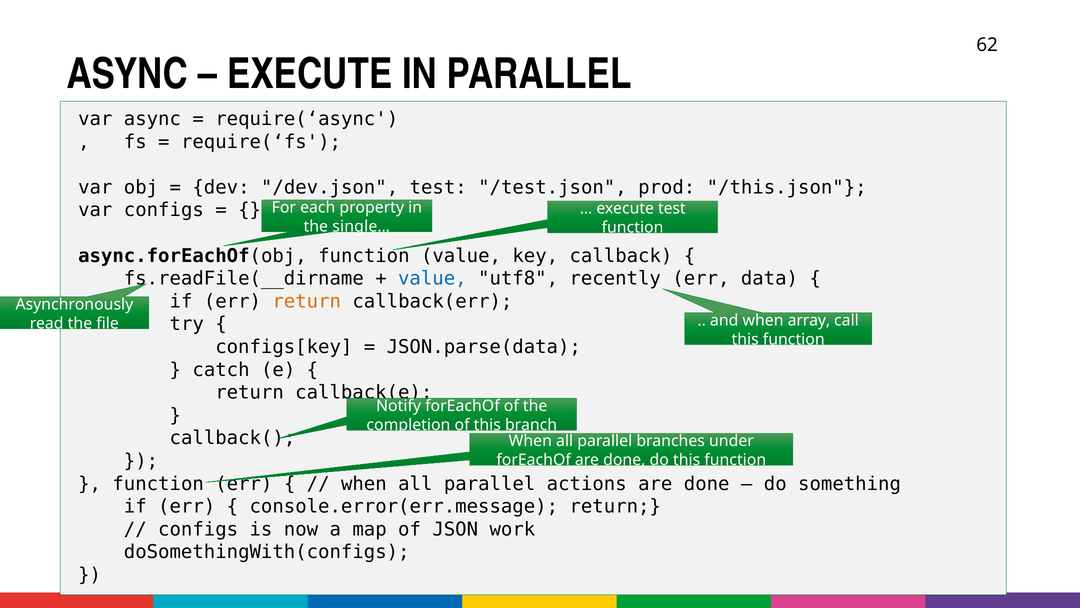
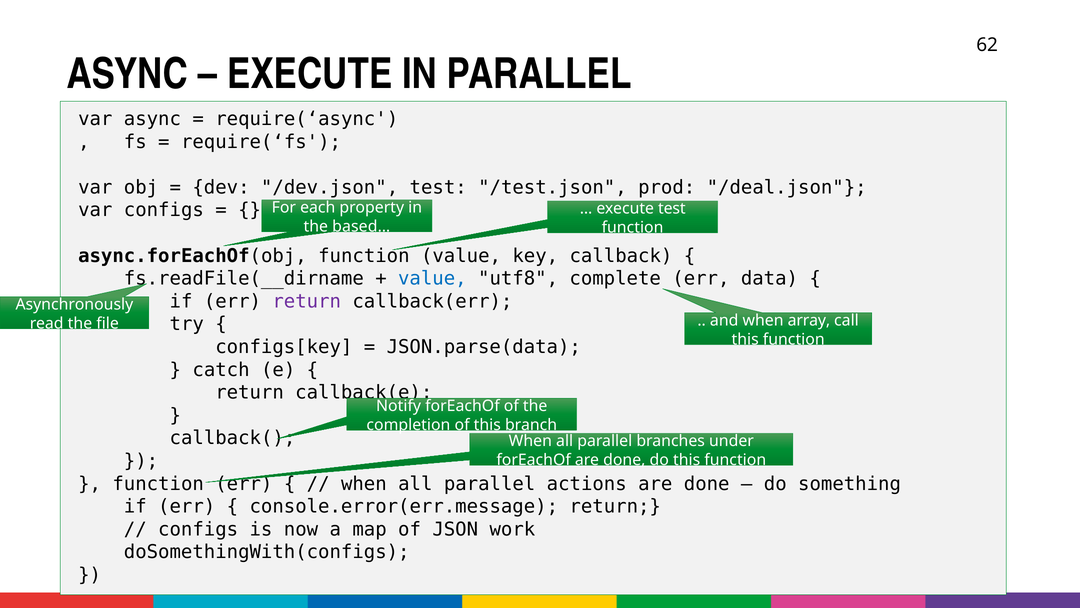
/this.json: /this.json -> /deal.json
single…: single… -> based…
recently: recently -> complete
return at (307, 301) colour: orange -> purple
